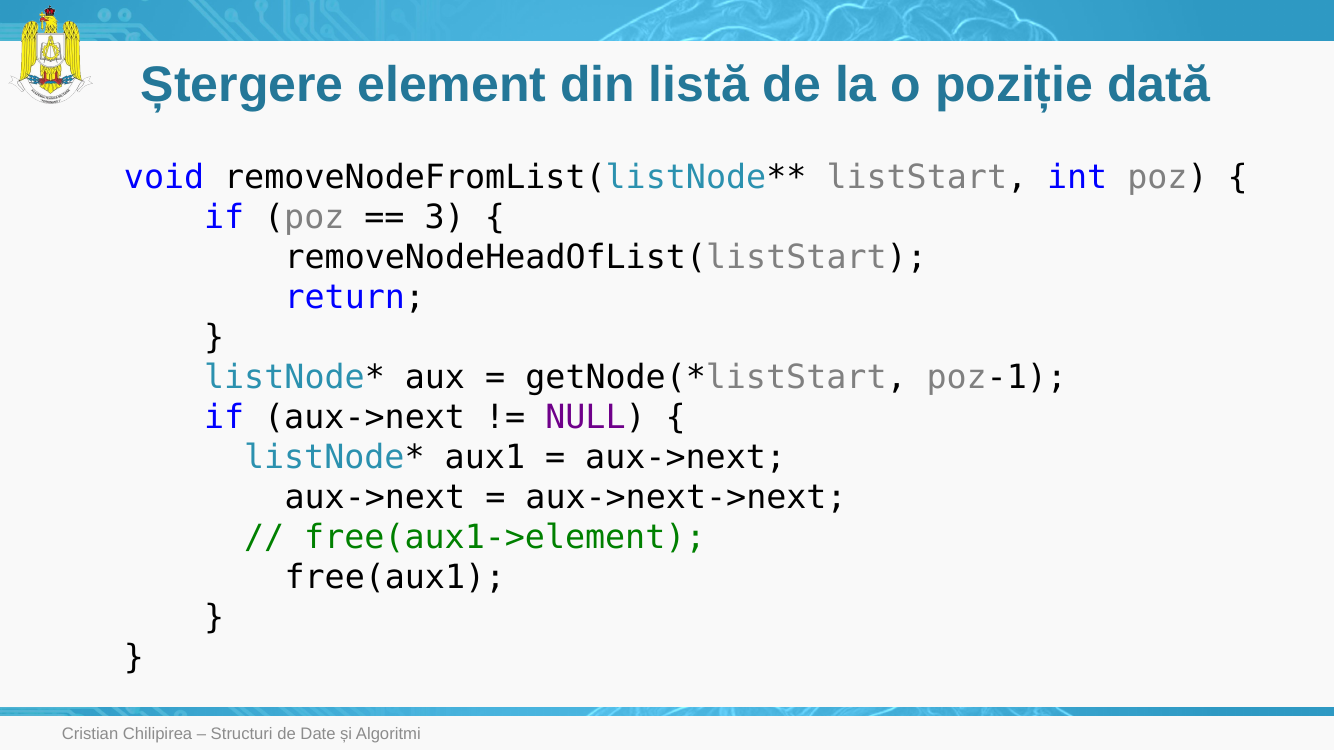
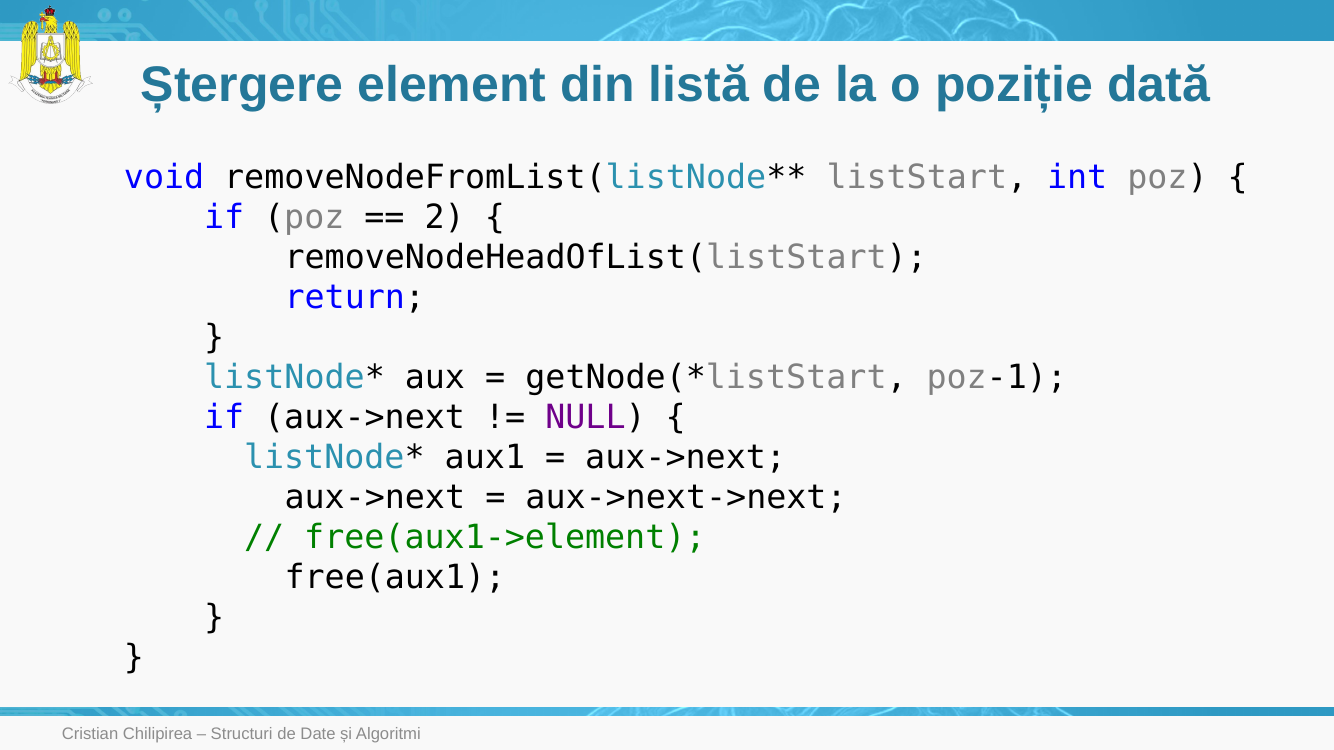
3: 3 -> 2
